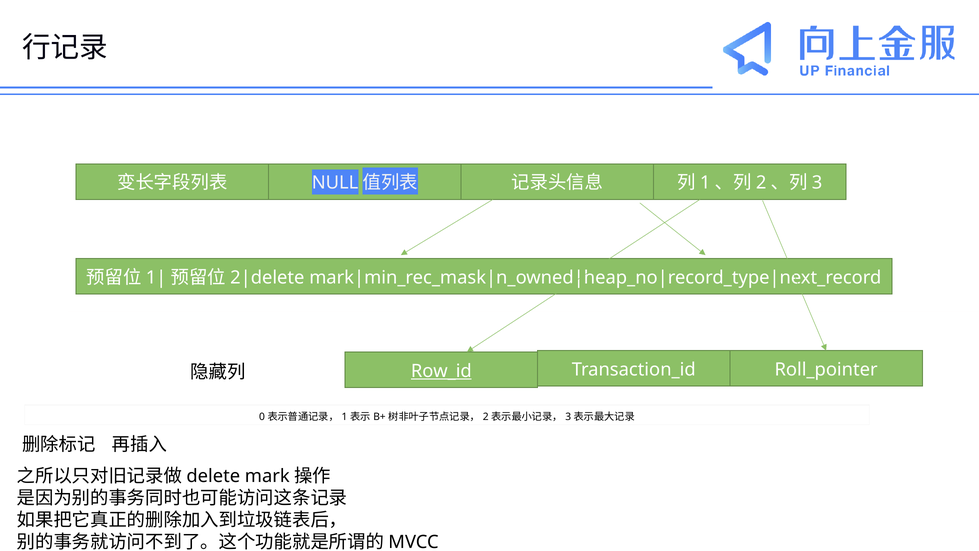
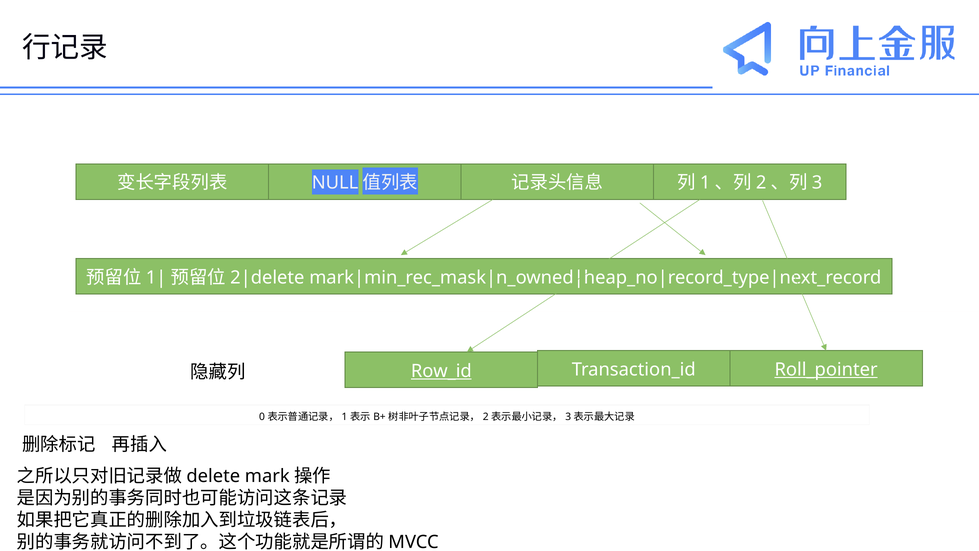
Roll_pointer underline: none -> present
